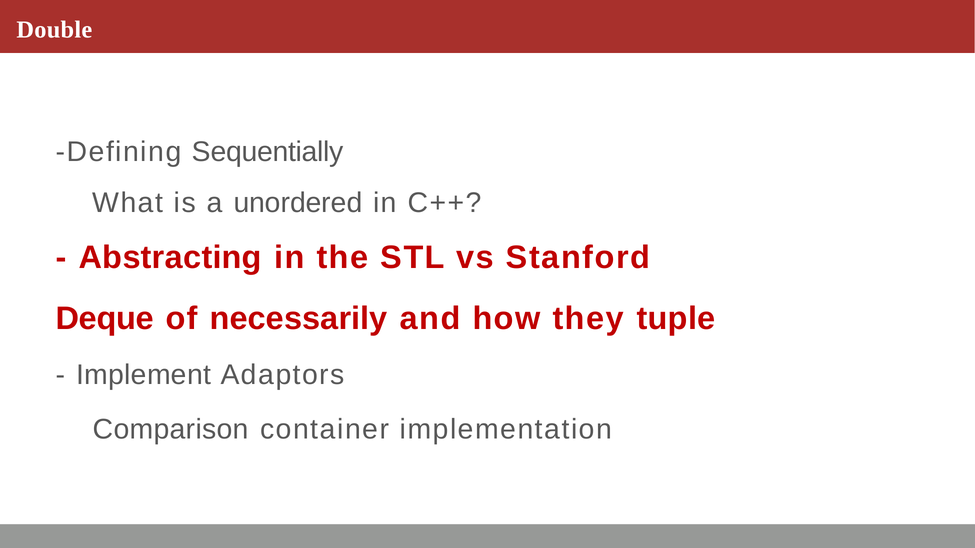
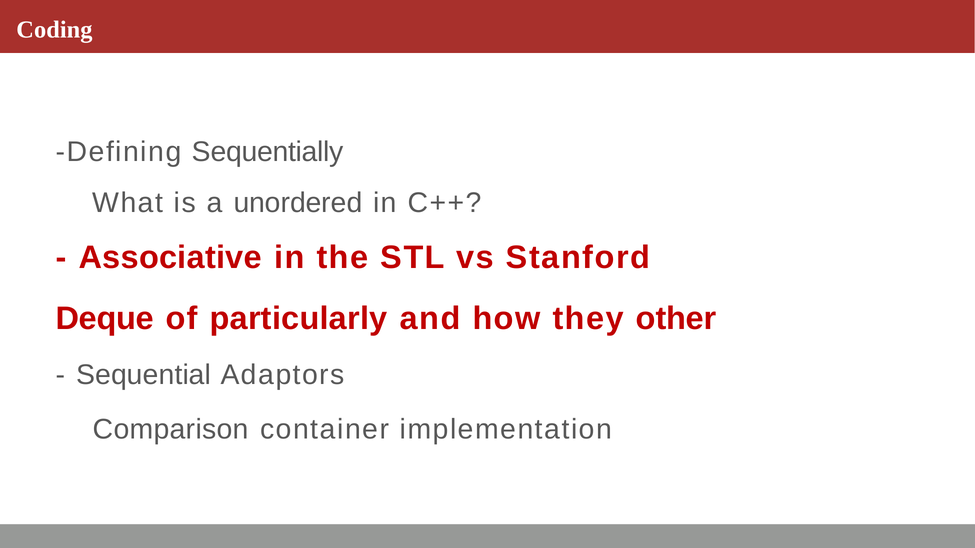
Double: Double -> Coding
Abstracting: Abstracting -> Associative
necessarily: necessarily -> particularly
tuple: tuple -> other
Implement: Implement -> Sequential
